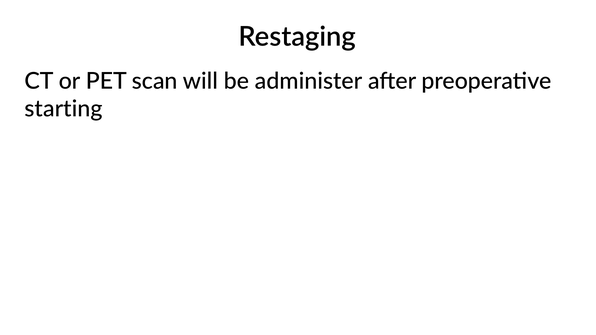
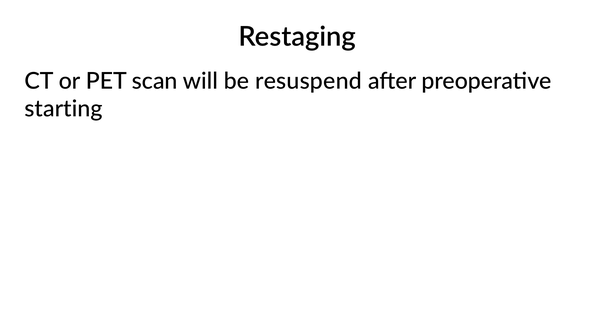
administer: administer -> resuspend
